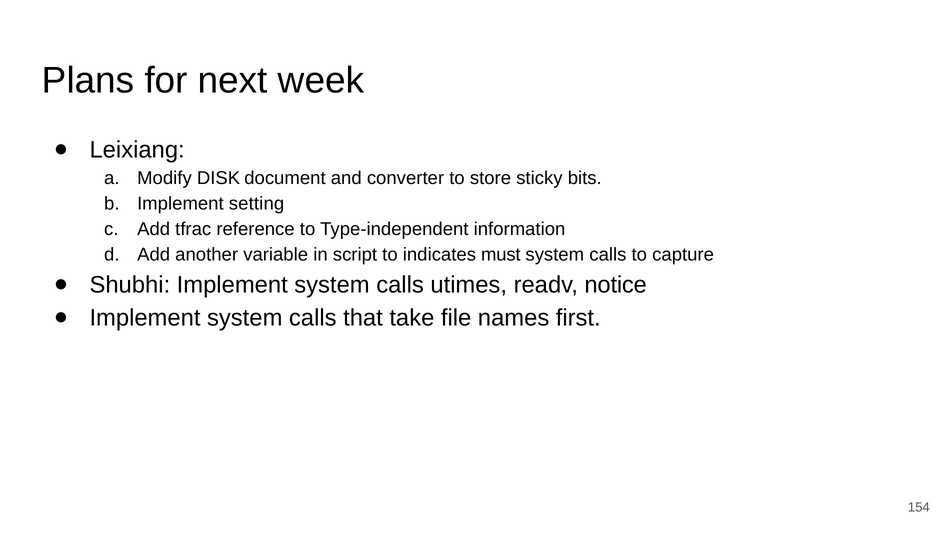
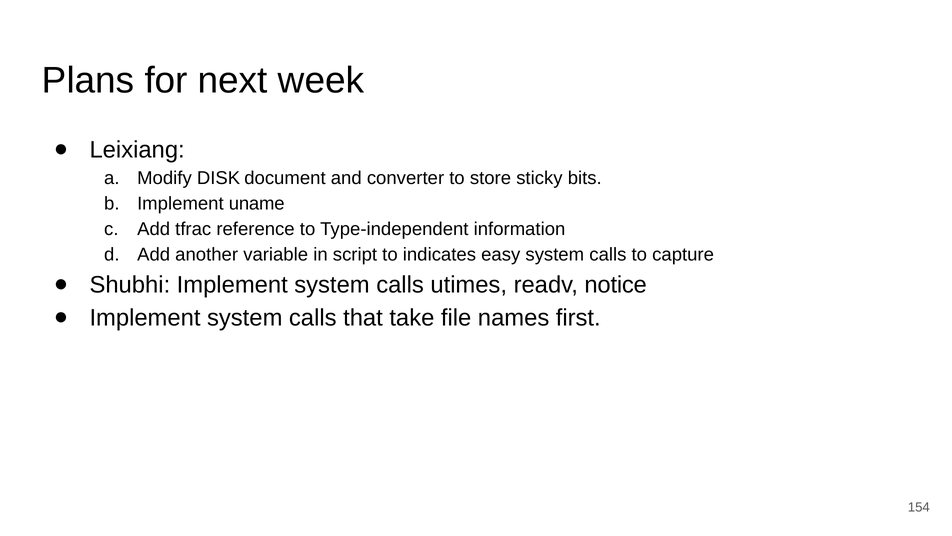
setting: setting -> uname
must: must -> easy
